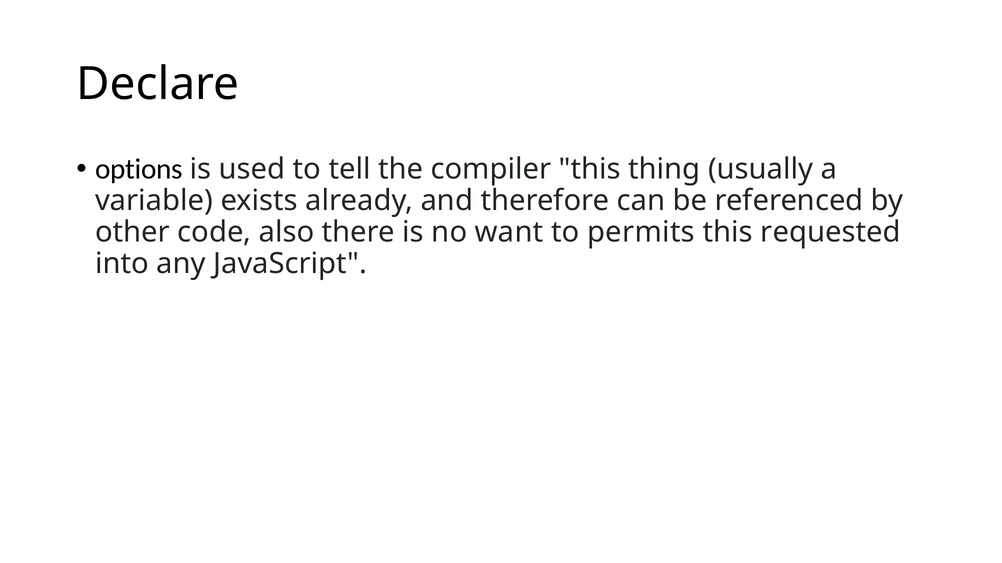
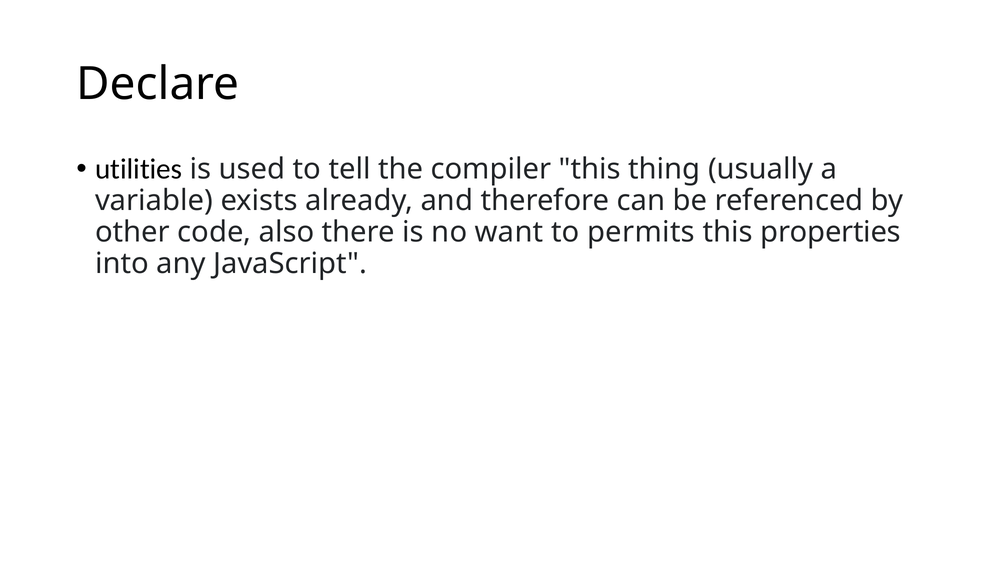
options: options -> utilities
requested: requested -> properties
